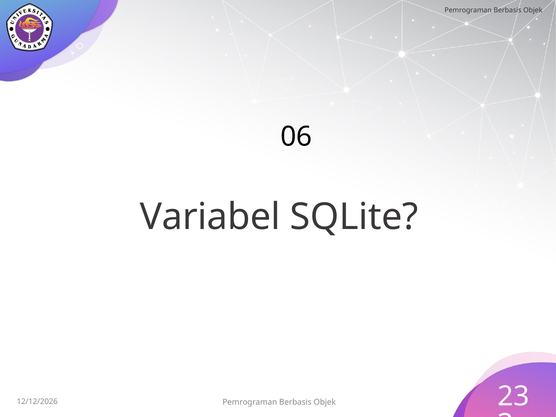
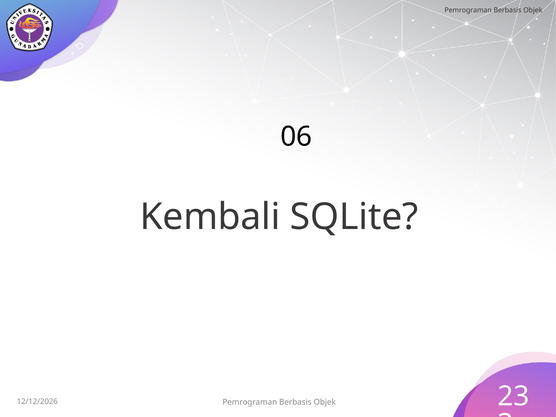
Variabel: Variabel -> Kembali
